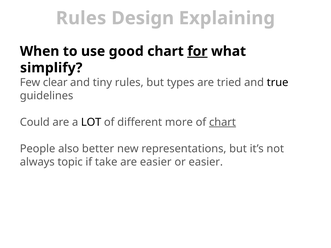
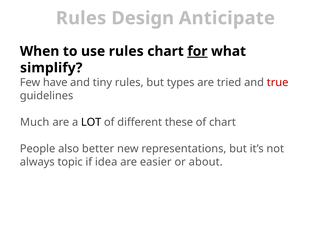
Explaining: Explaining -> Anticipate
use good: good -> rules
clear: clear -> have
true colour: black -> red
Could: Could -> Much
more: more -> these
chart at (222, 122) underline: present -> none
take: take -> idea
or easier: easier -> about
